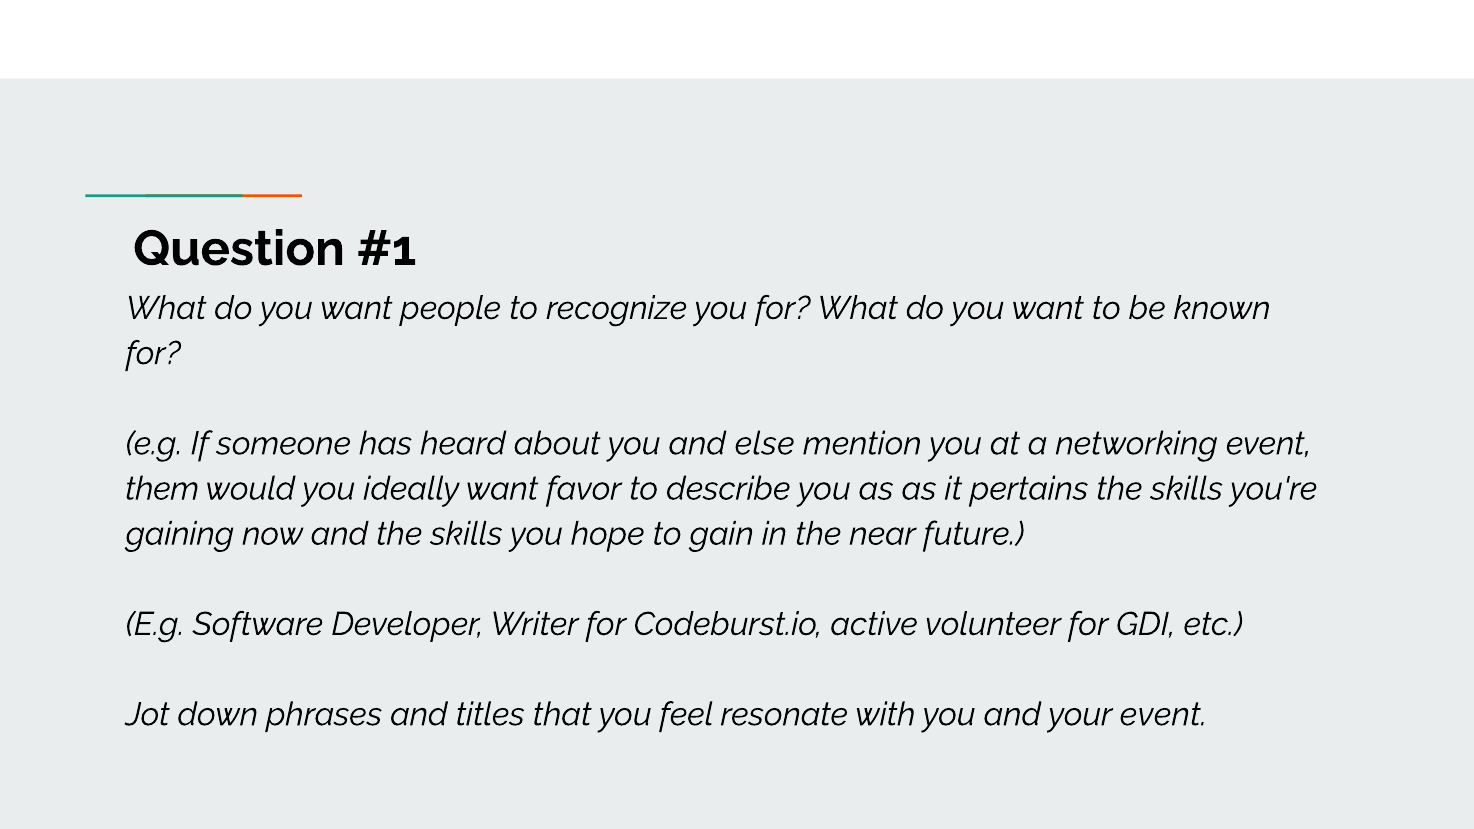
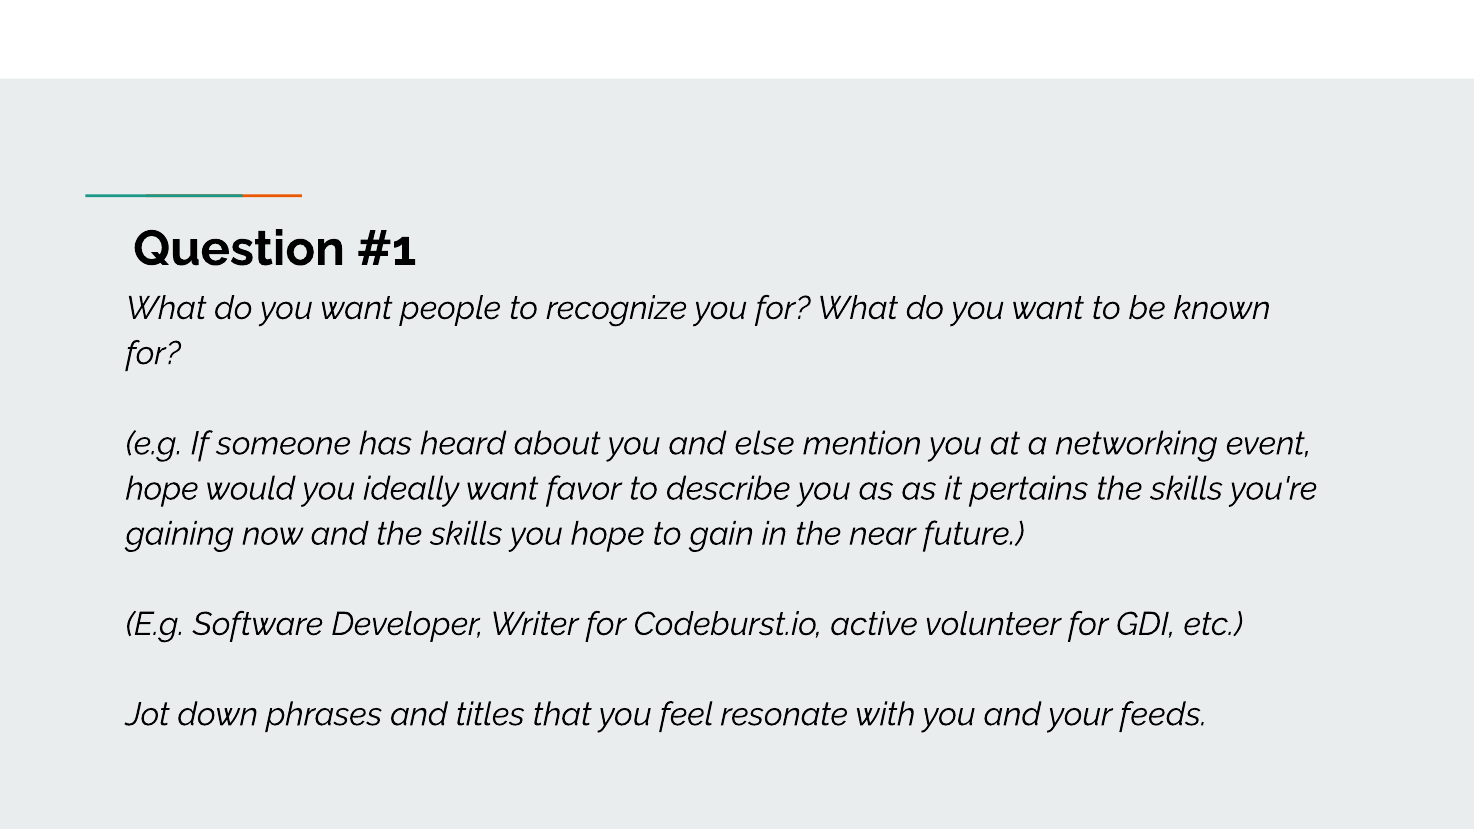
them at (162, 489): them -> hope
your event: event -> feeds
